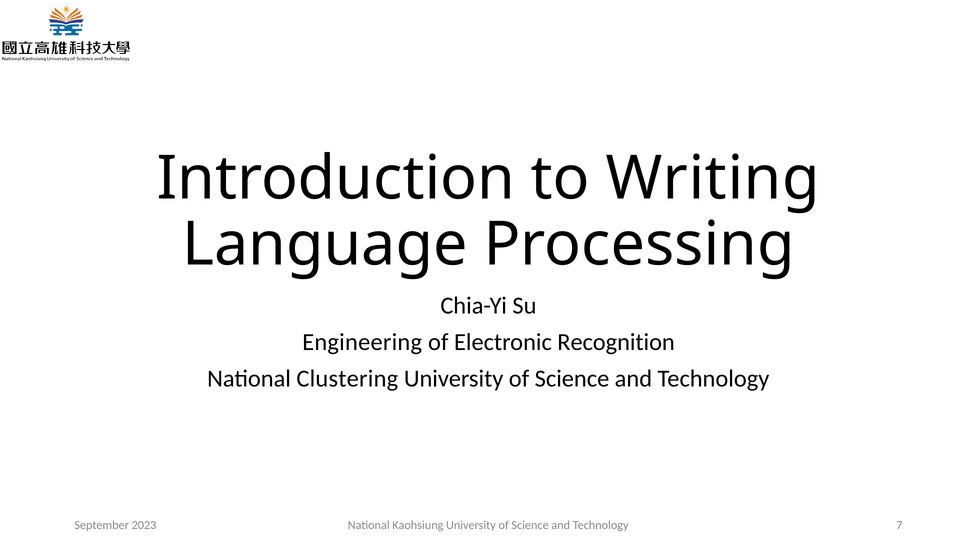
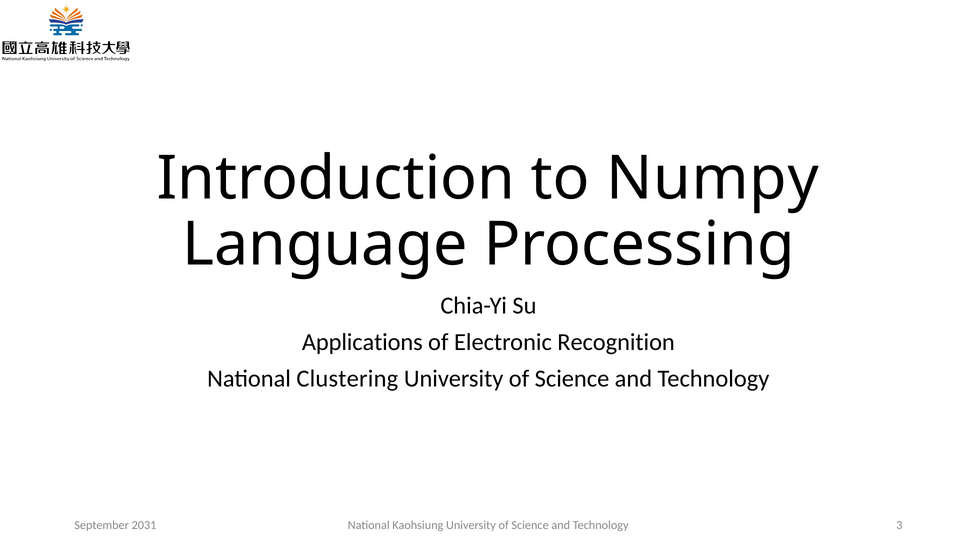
Writing: Writing -> Numpy
Engineering: Engineering -> Applications
7: 7 -> 3
2023: 2023 -> 2031
